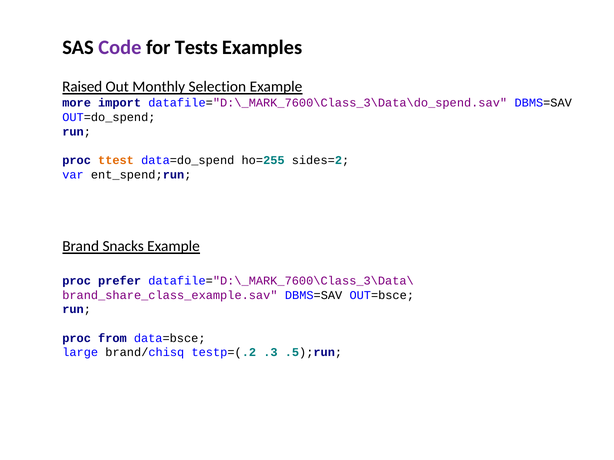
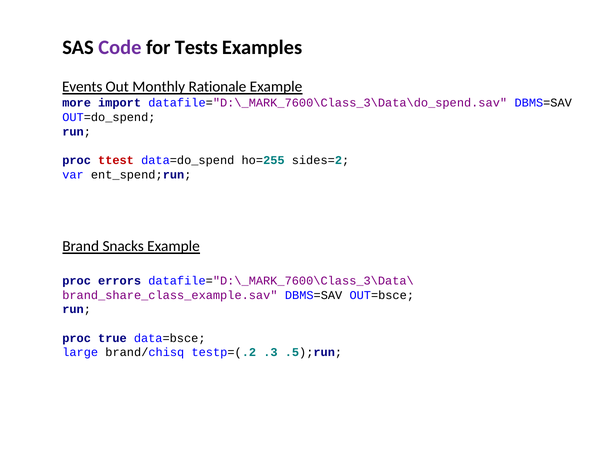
Raised: Raised -> Events
Selection: Selection -> Rationale
ttest colour: orange -> red
prefer: prefer -> errors
from: from -> true
